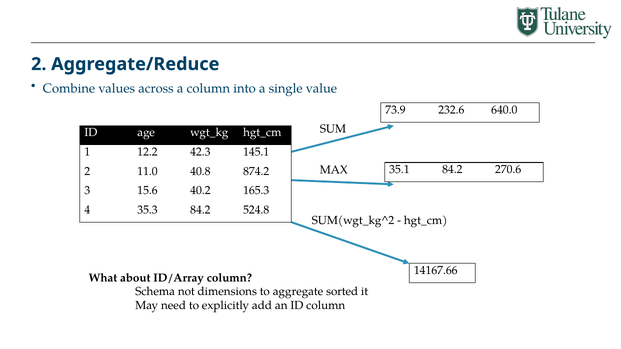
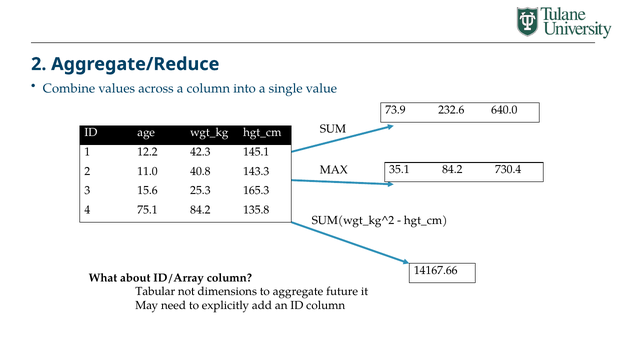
270.6: 270.6 -> 730.4
874.2: 874.2 -> 143.3
40.2: 40.2 -> 25.3
35.3: 35.3 -> 75.1
524.8: 524.8 -> 135.8
Schema: Schema -> Tabular
sorted: sorted -> future
